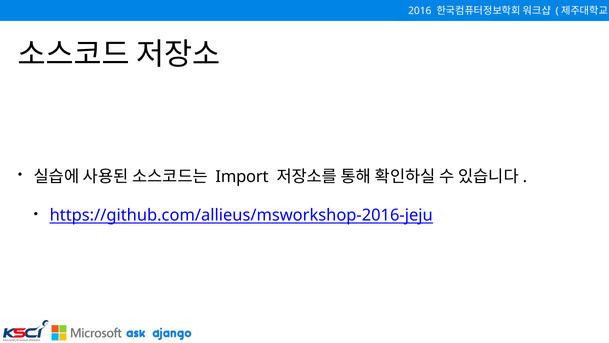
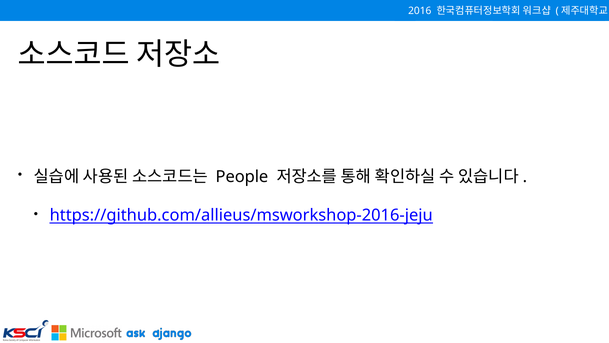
Import: Import -> People
